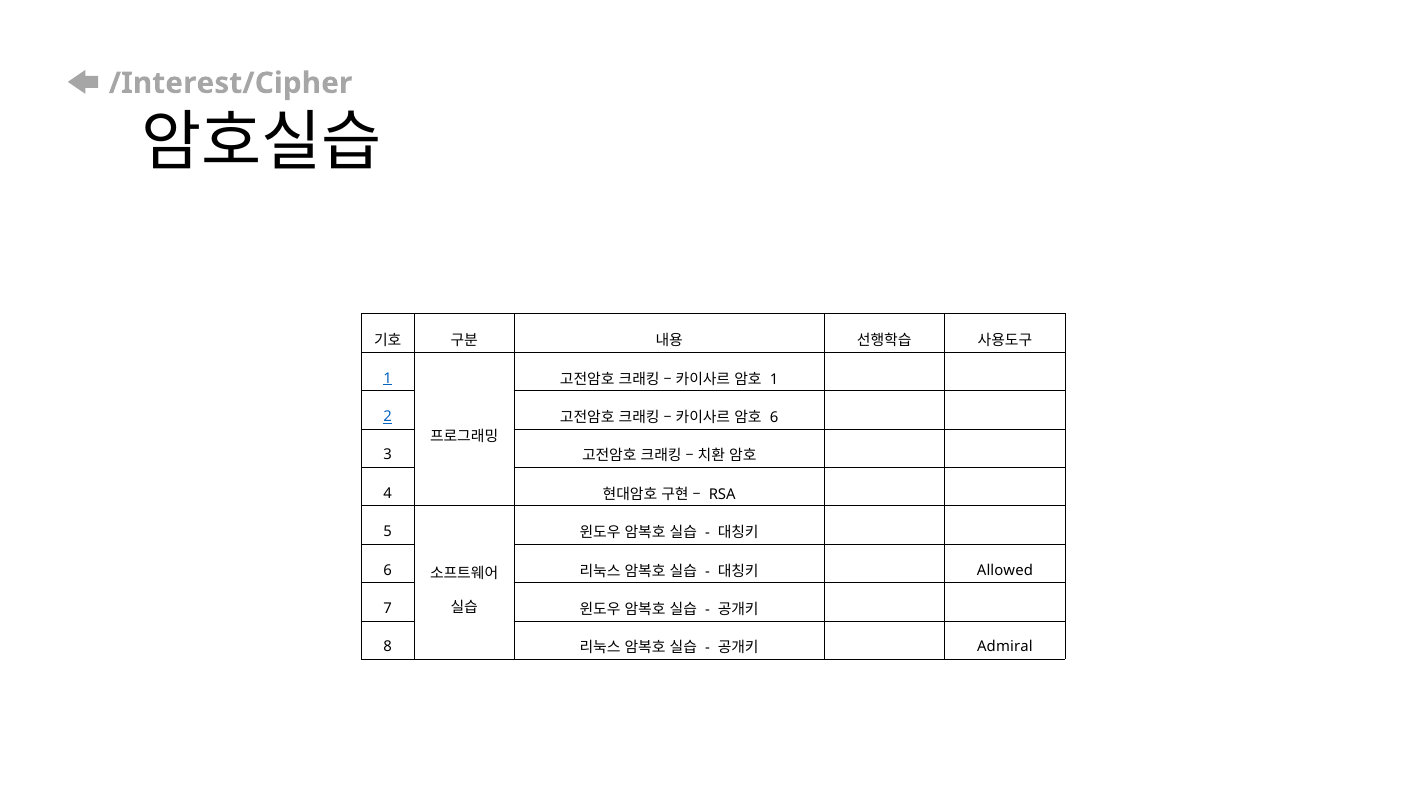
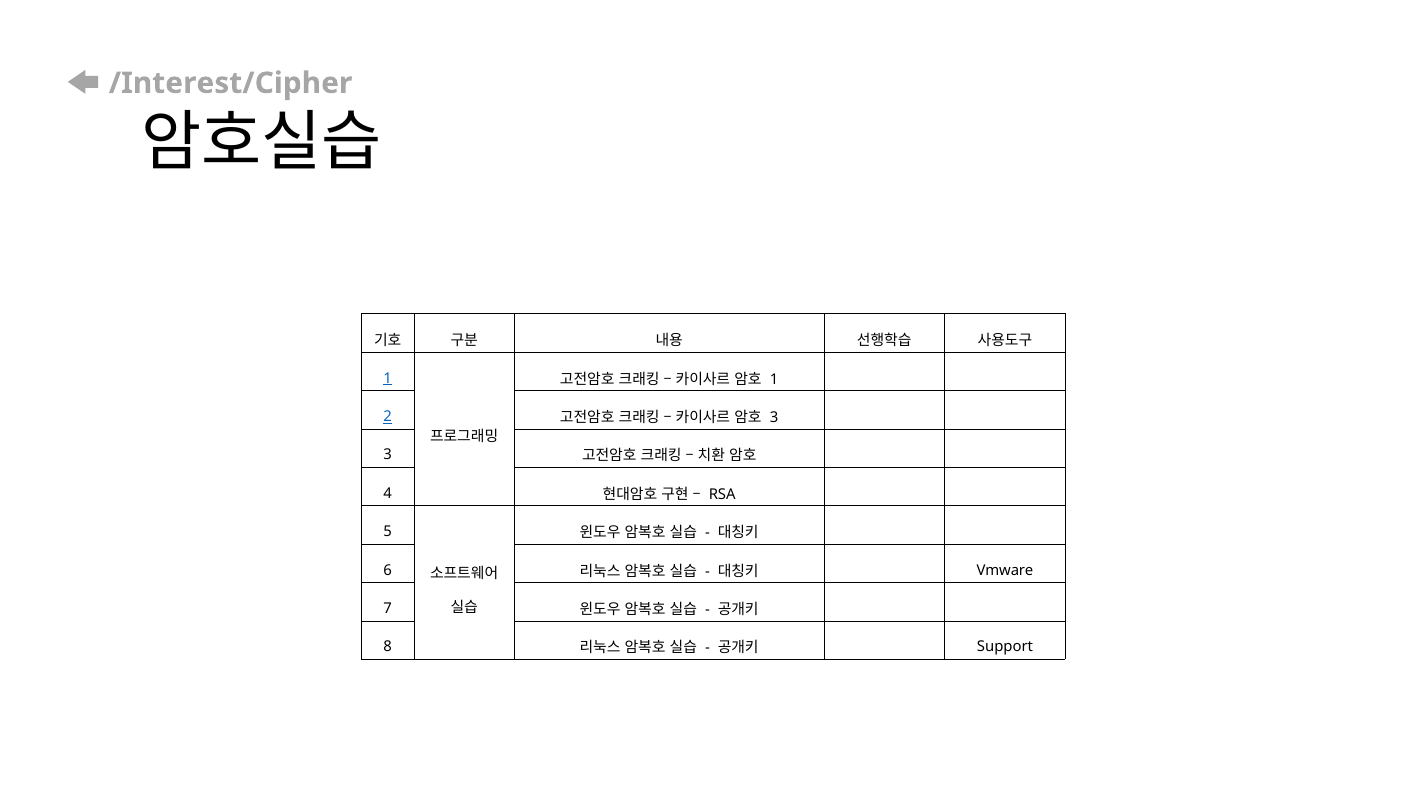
6 at (774, 417): 6 -> 3
Allowed: Allowed -> Vmware
Admiral: Admiral -> Support
